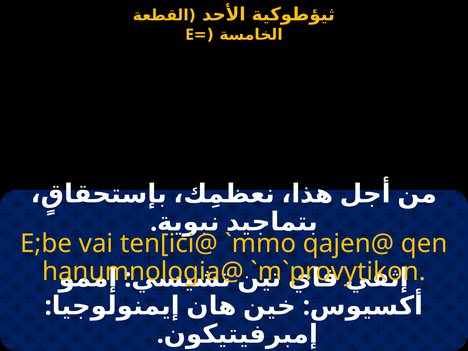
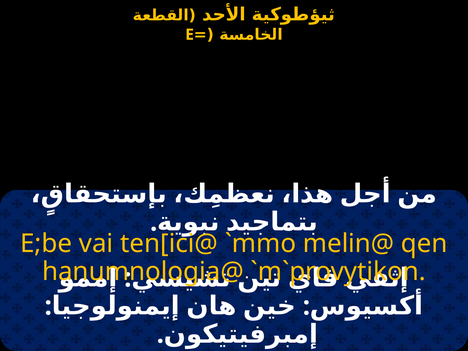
qajen@: qajen@ -> melin@
